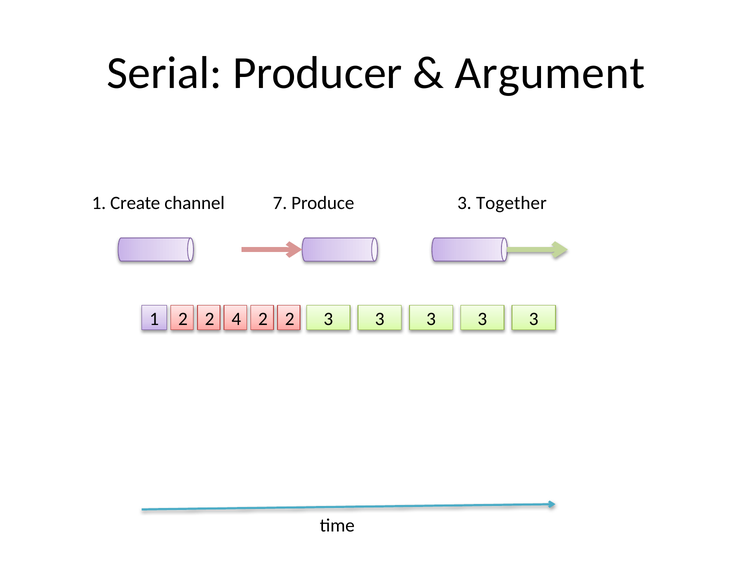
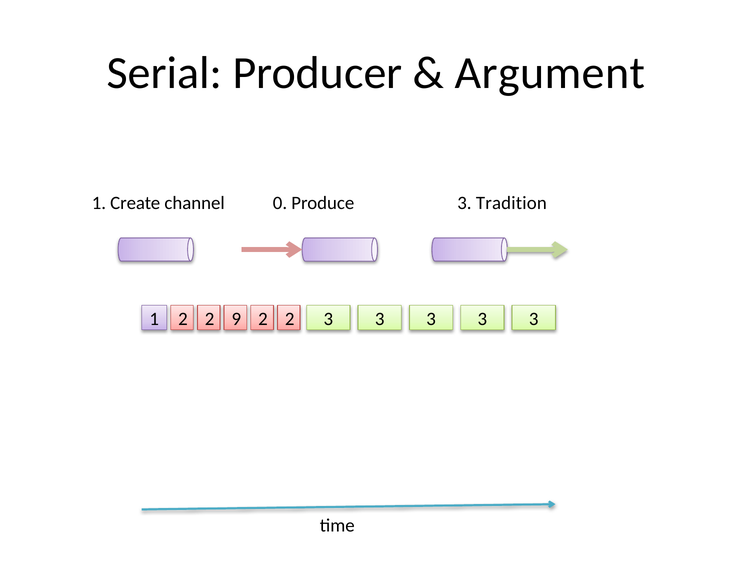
7: 7 -> 0
Together: Together -> Tradition
4: 4 -> 9
